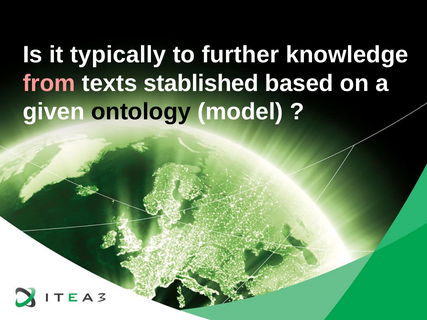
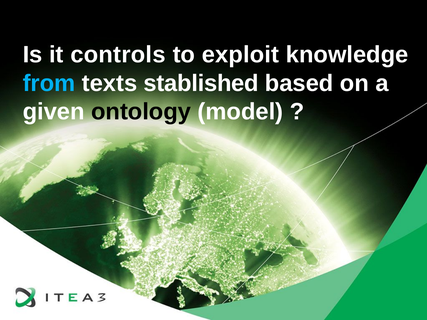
typically: typically -> controls
further: further -> exploit
from colour: pink -> light blue
